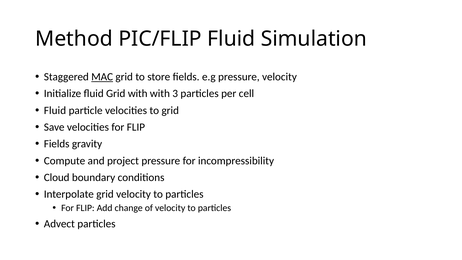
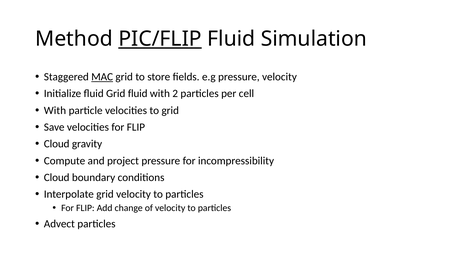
PIC/FLIP underline: none -> present
Grid with: with -> fluid
3: 3 -> 2
Fluid at (55, 110): Fluid -> With
Fields at (57, 144): Fields -> Cloud
